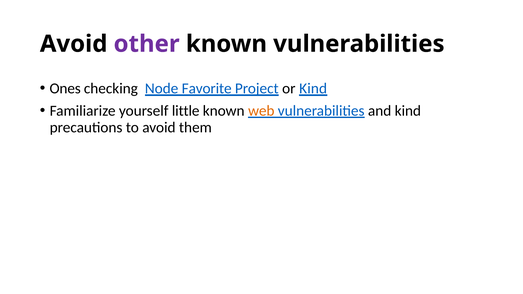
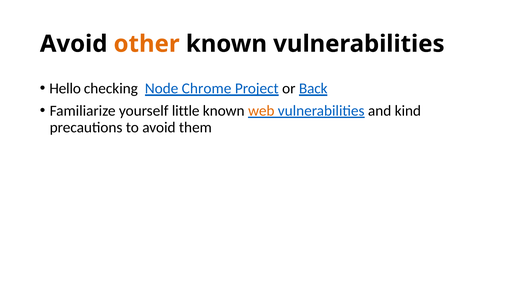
other colour: purple -> orange
Ones: Ones -> Hello
Favorite: Favorite -> Chrome
or Kind: Kind -> Back
